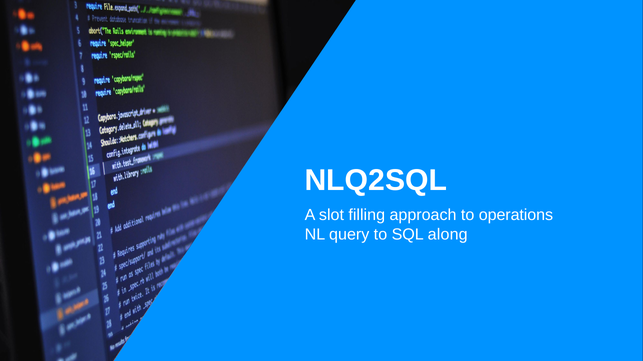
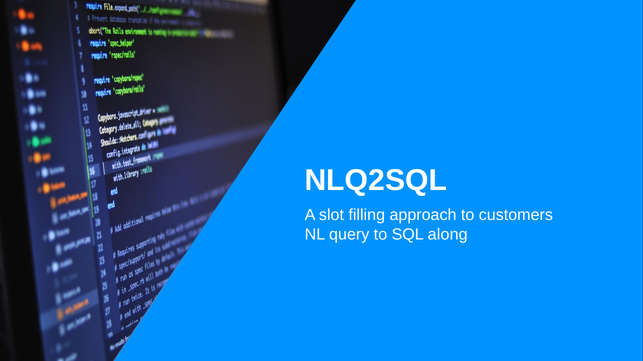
operations: operations -> customers
